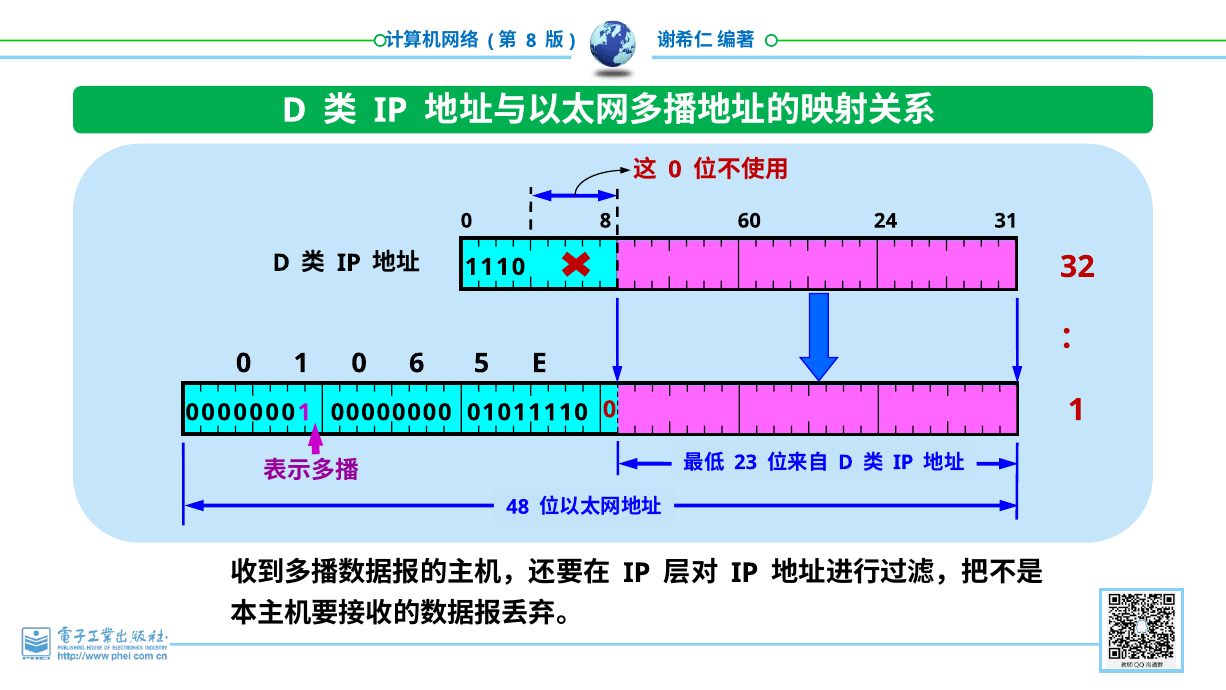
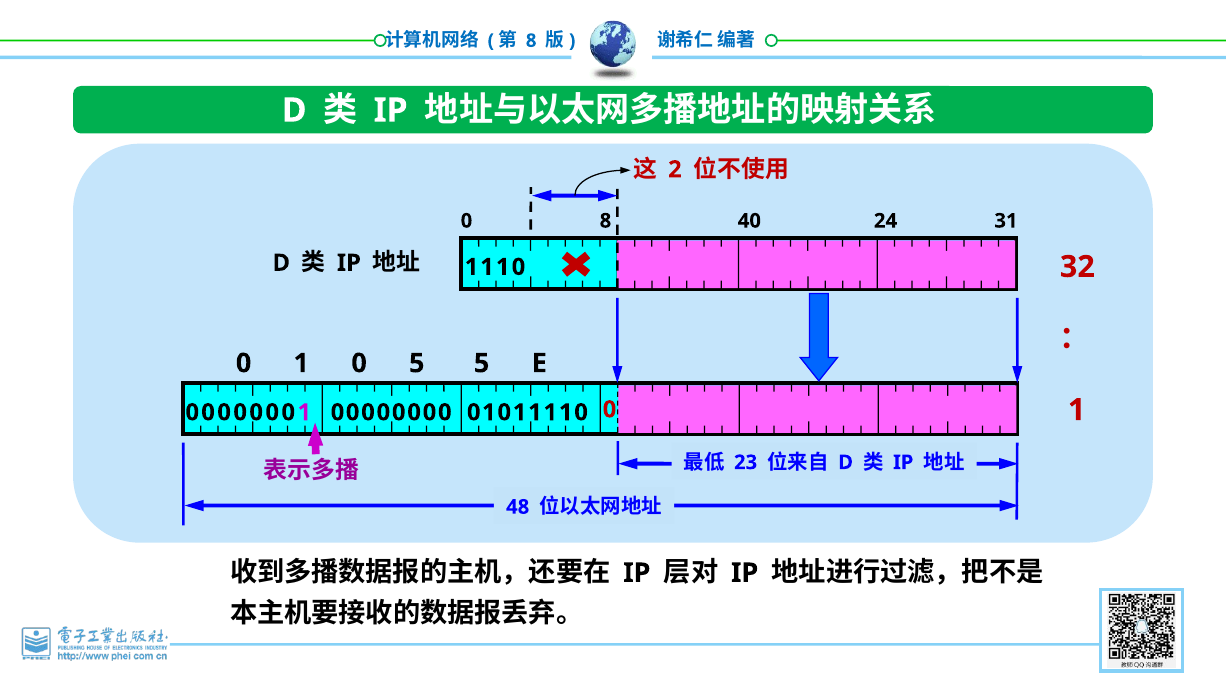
0 at (675, 169): 0 -> 2
60: 60 -> 40
0 6: 6 -> 5
